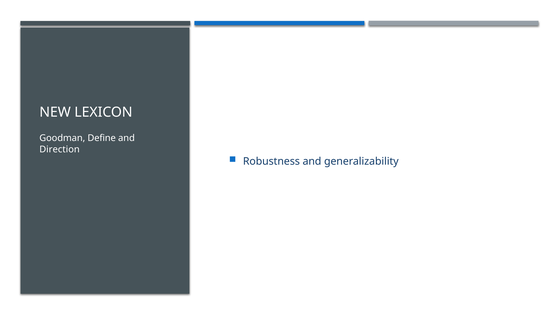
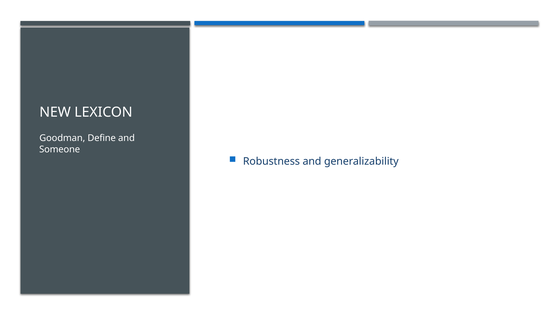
Direction: Direction -> Someone
